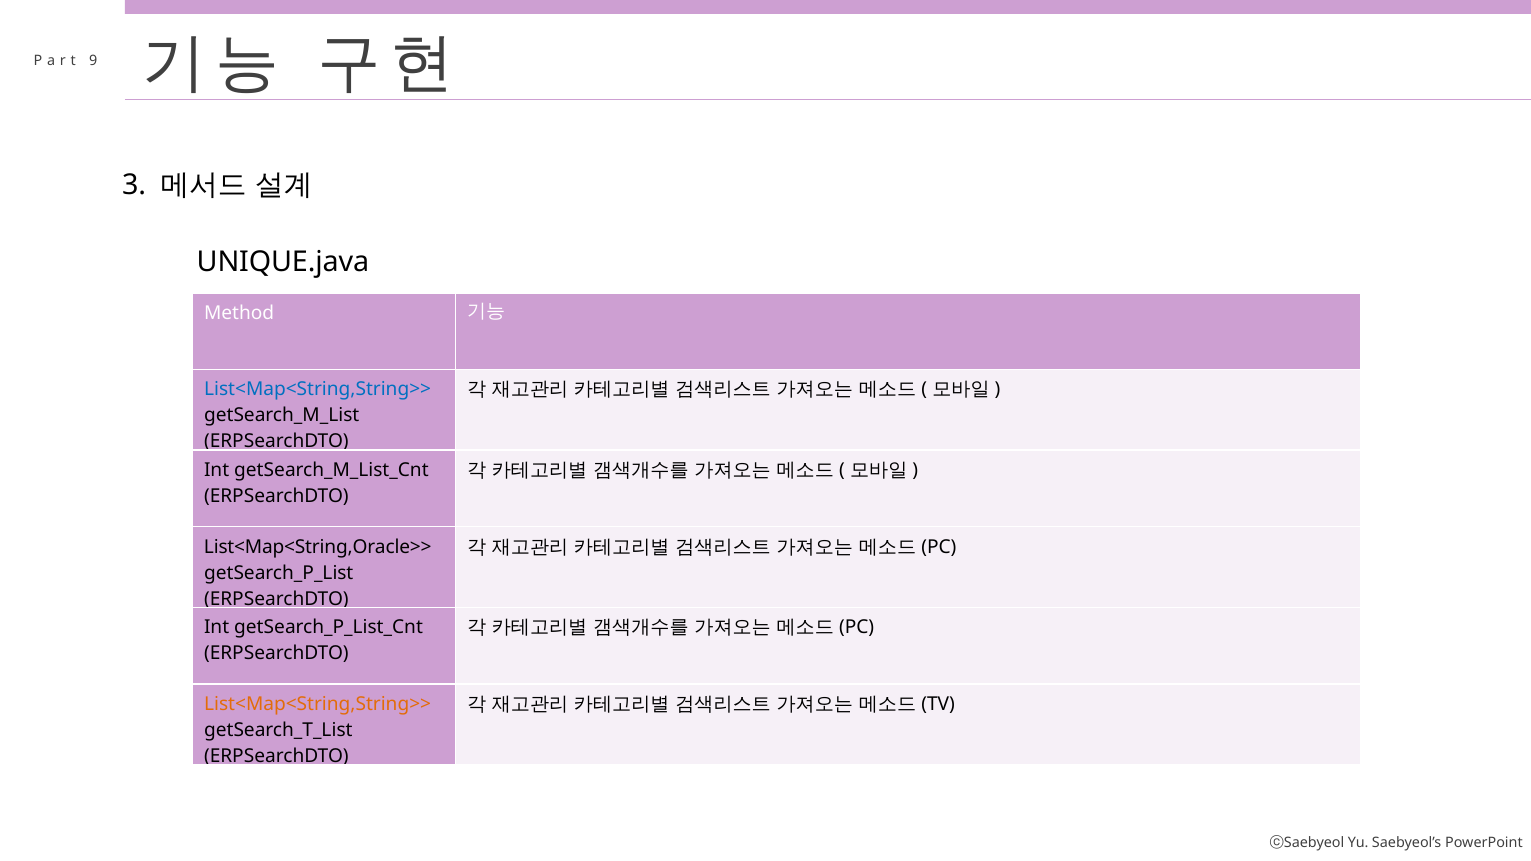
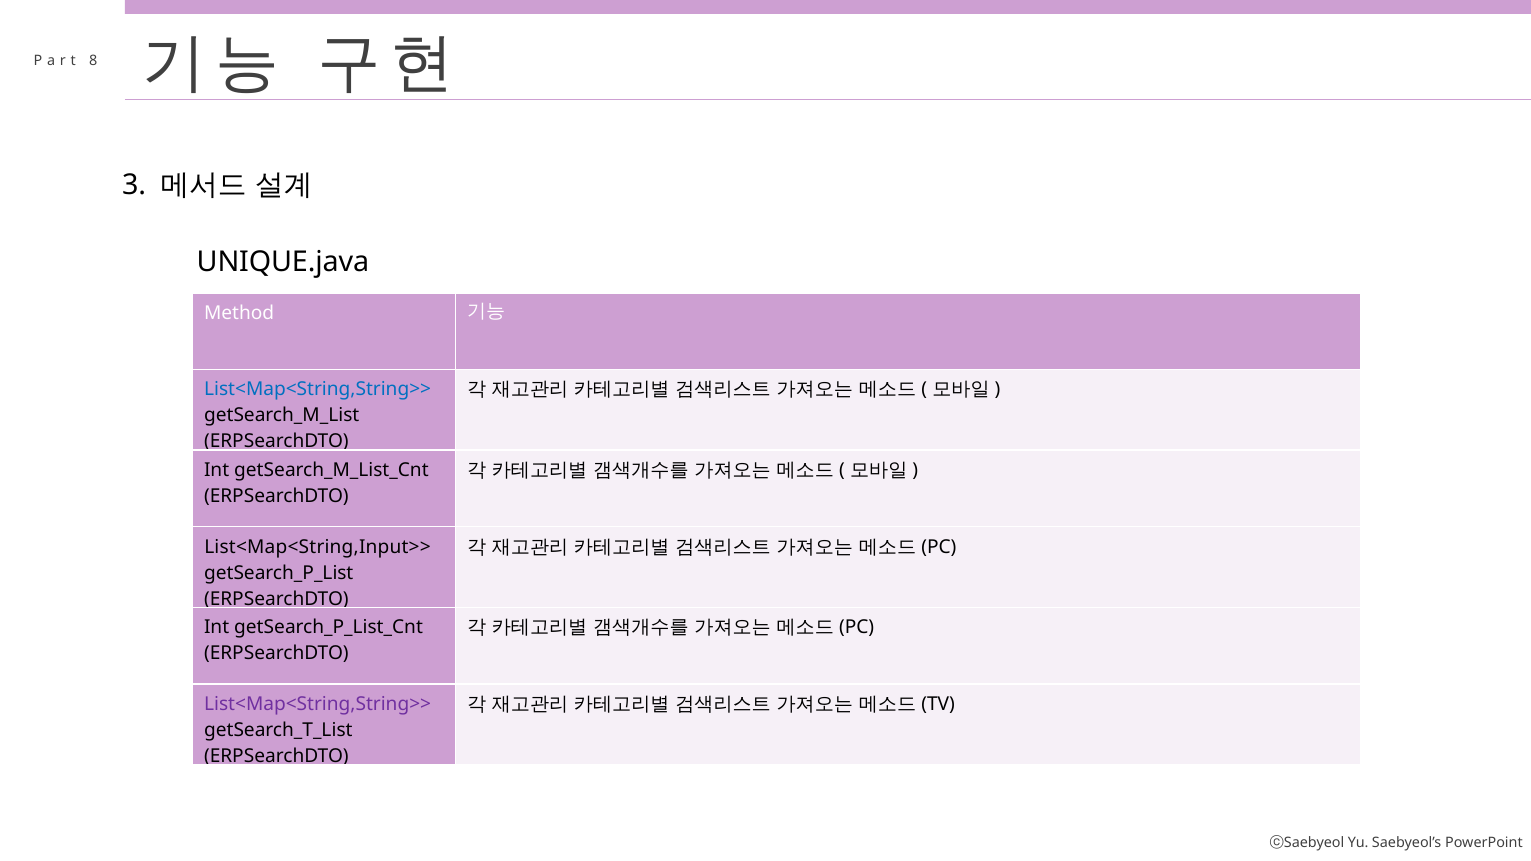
9: 9 -> 8
List<Map<String,Oracle>>: List<Map<String,Oracle>> -> List<Map<String,Input>>
List<Map<String,String>> at (318, 704) colour: orange -> purple
